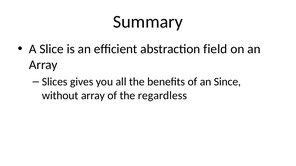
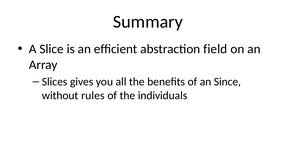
without array: array -> rules
regardless: regardless -> individuals
